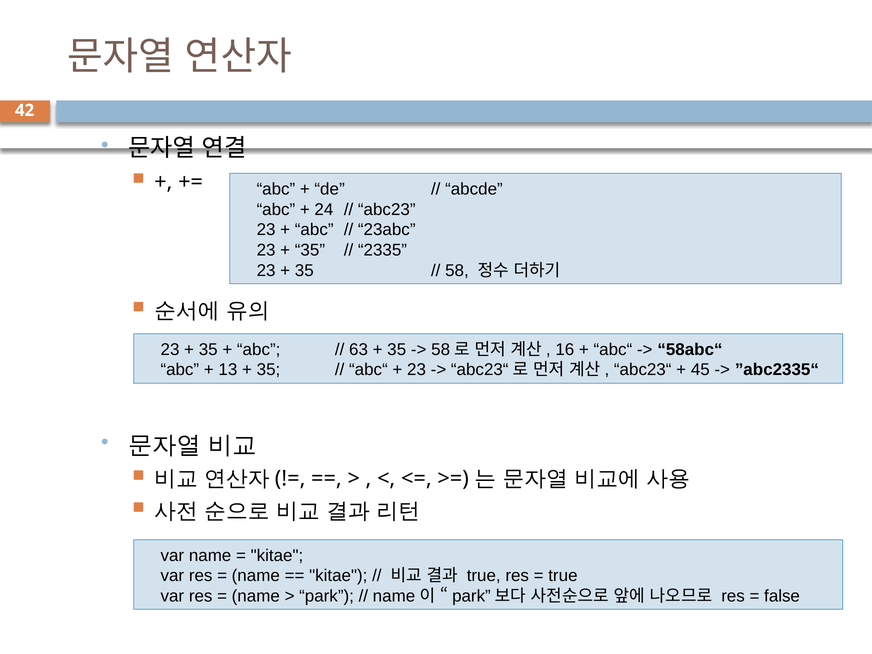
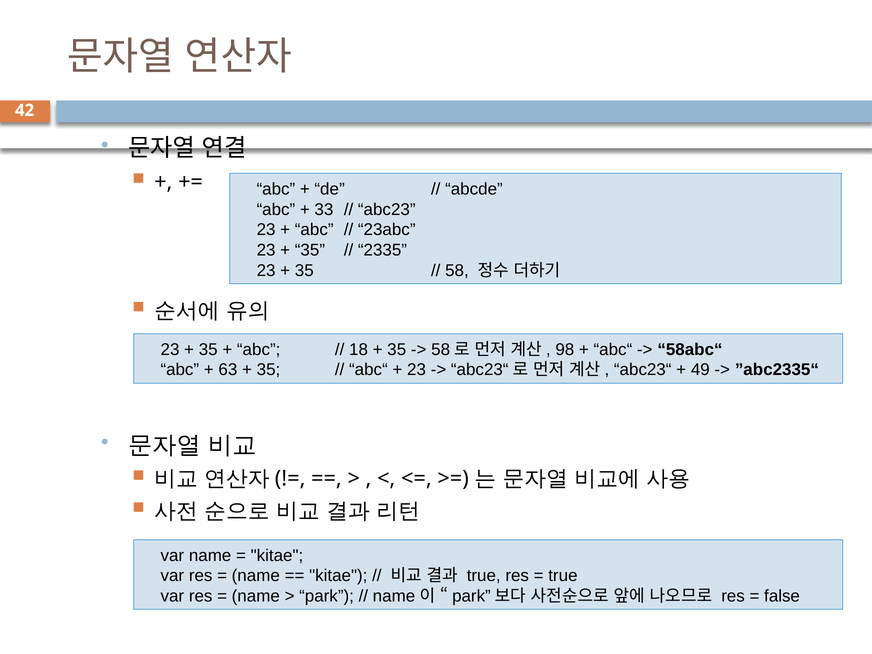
24: 24 -> 33
63: 63 -> 18
16: 16 -> 98
13: 13 -> 63
45: 45 -> 49
